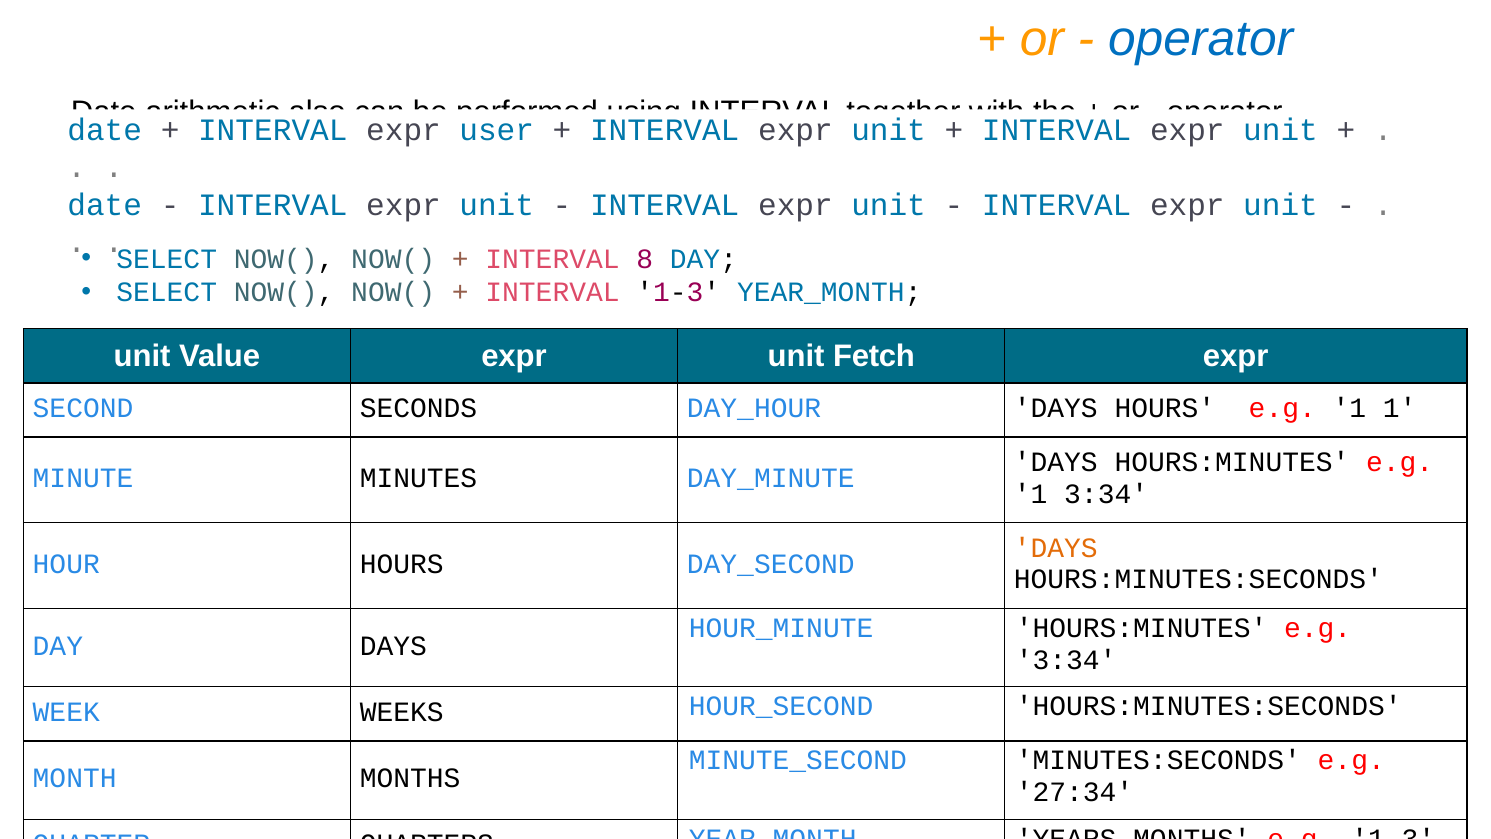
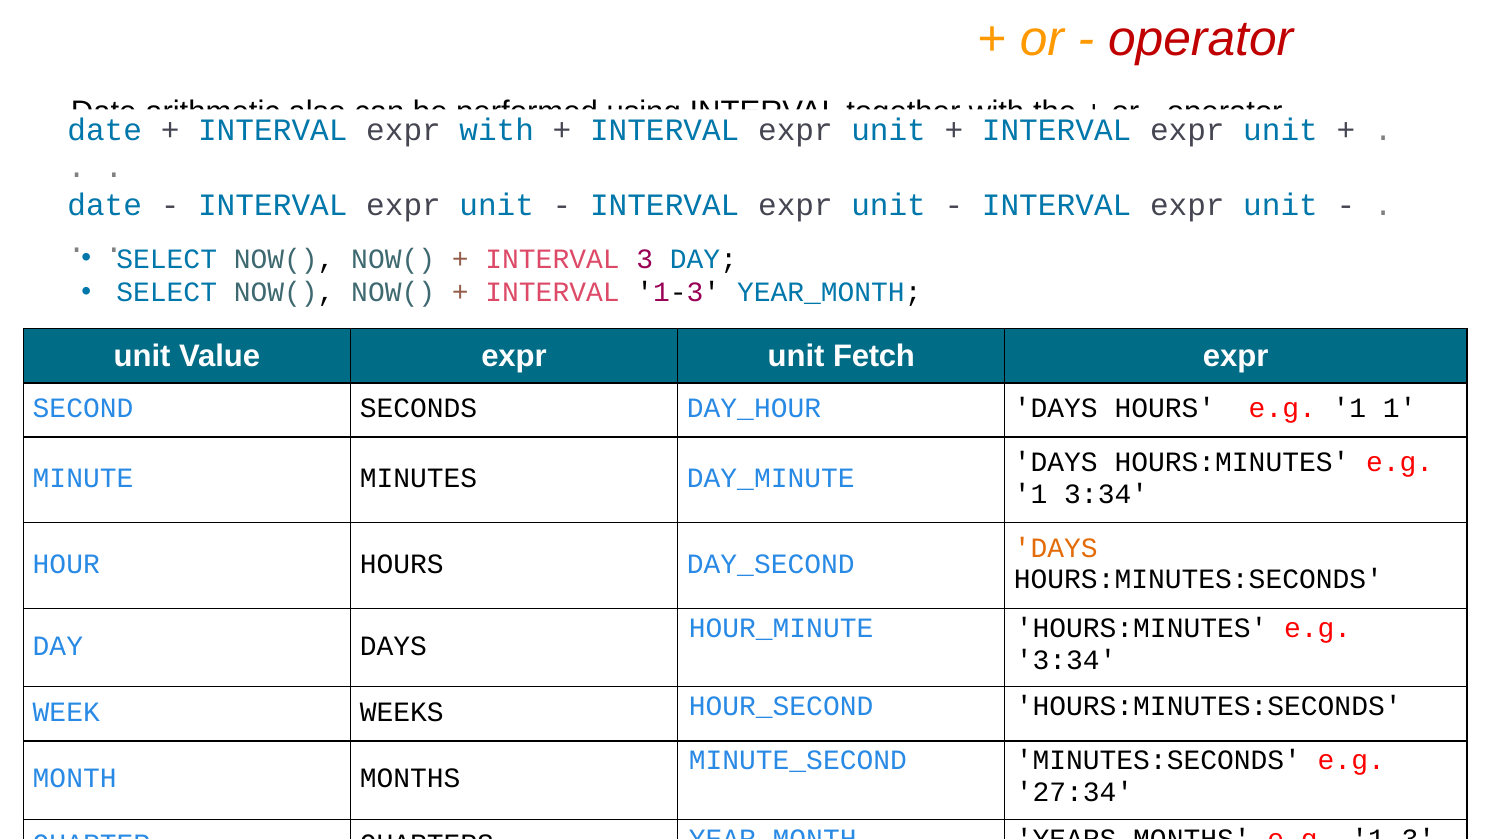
operator at (1201, 39) colour: blue -> red
expr user: user -> with
8: 8 -> 3
